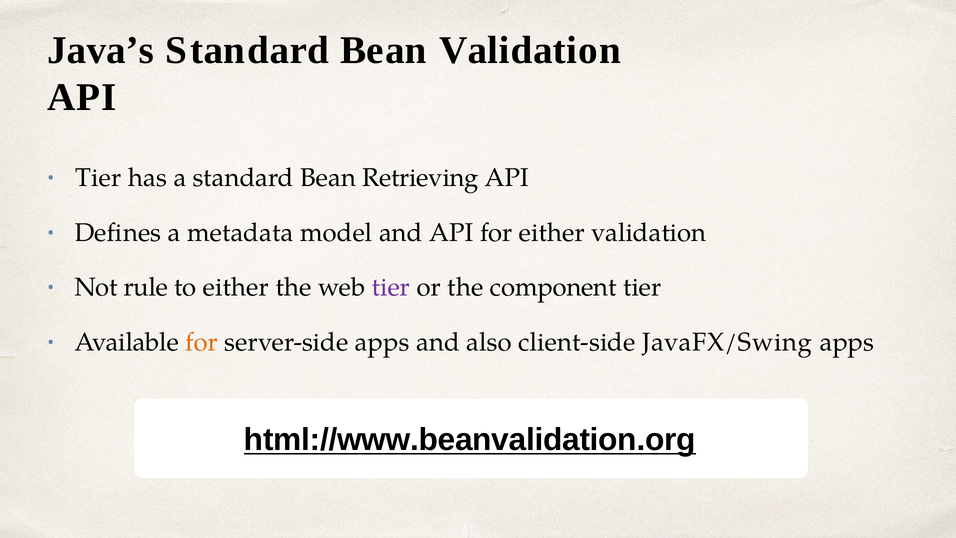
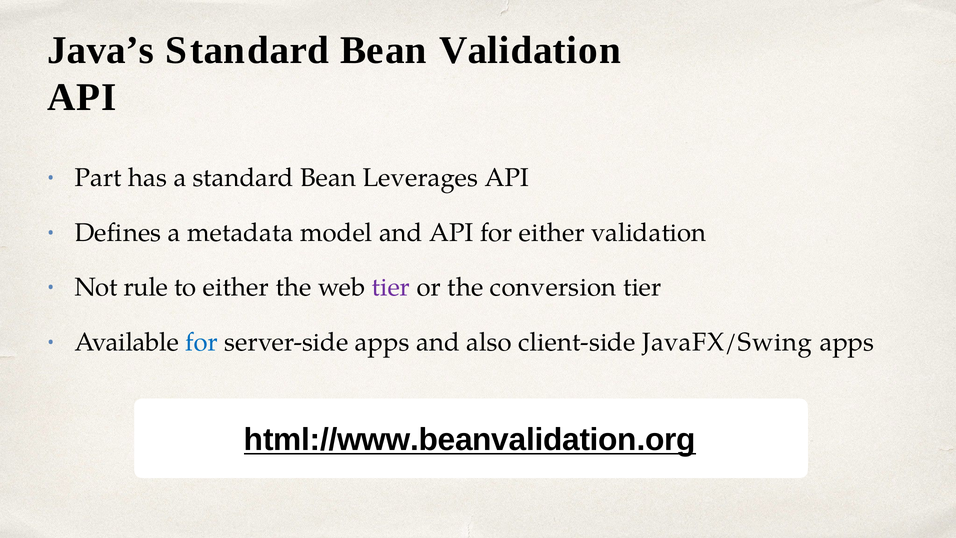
Tier at (98, 178): Tier -> Part
Retrieving: Retrieving -> Leverages
component: component -> conversion
for at (202, 342) colour: orange -> blue
